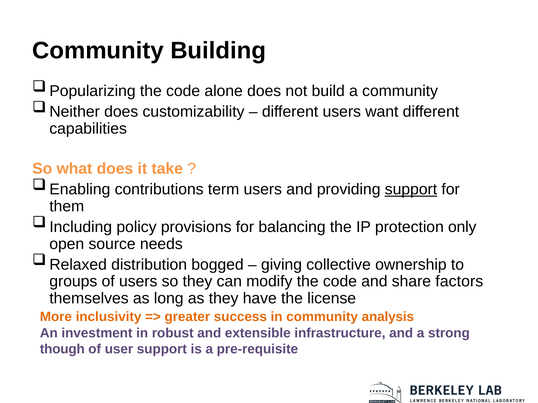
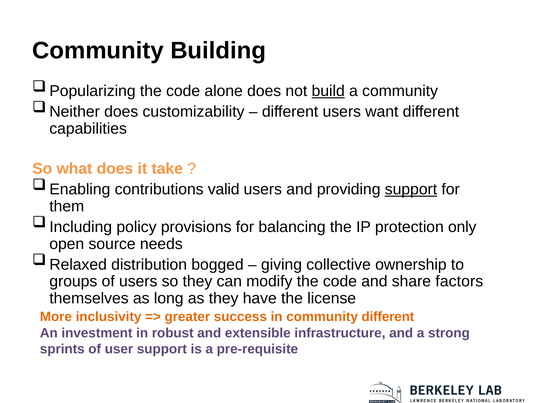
build underline: none -> present
term: term -> valid
community analysis: analysis -> different
though: though -> sprints
